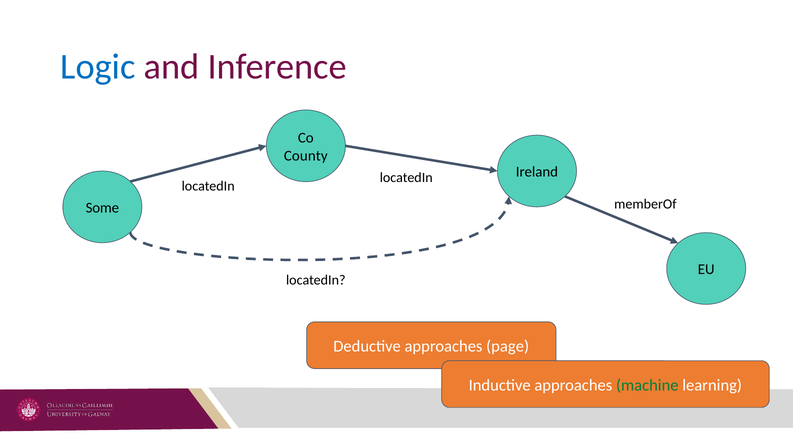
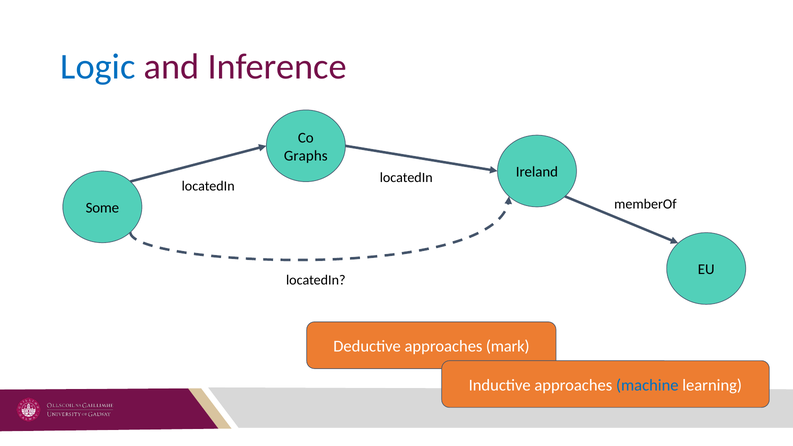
County: County -> Graphs
page: page -> mark
machine colour: green -> blue
